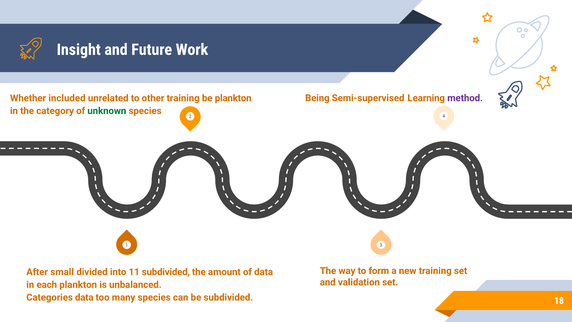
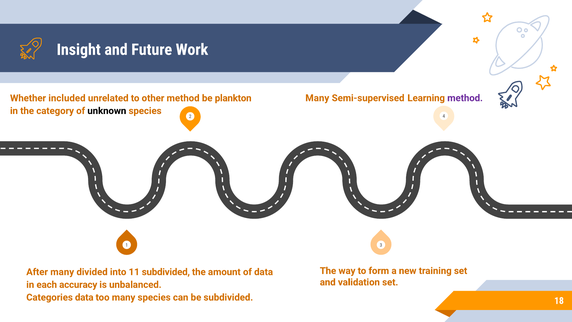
Being at (317, 98): Being -> Many
other training: training -> method
unknown colour: green -> black
After small: small -> many
each plankton: plankton -> accuracy
